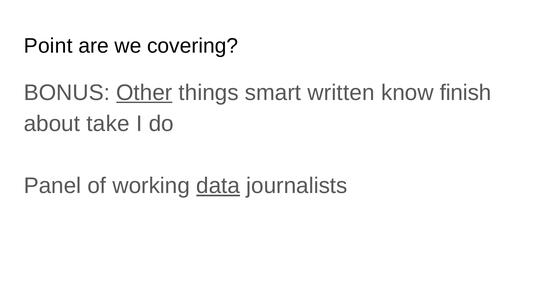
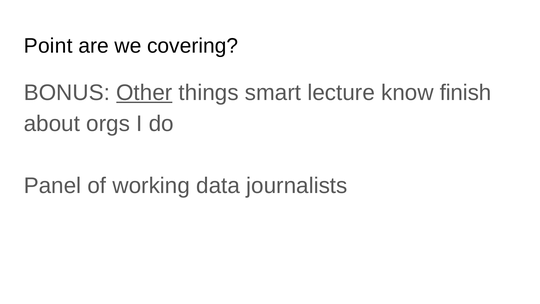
written: written -> lecture
take: take -> orgs
data underline: present -> none
